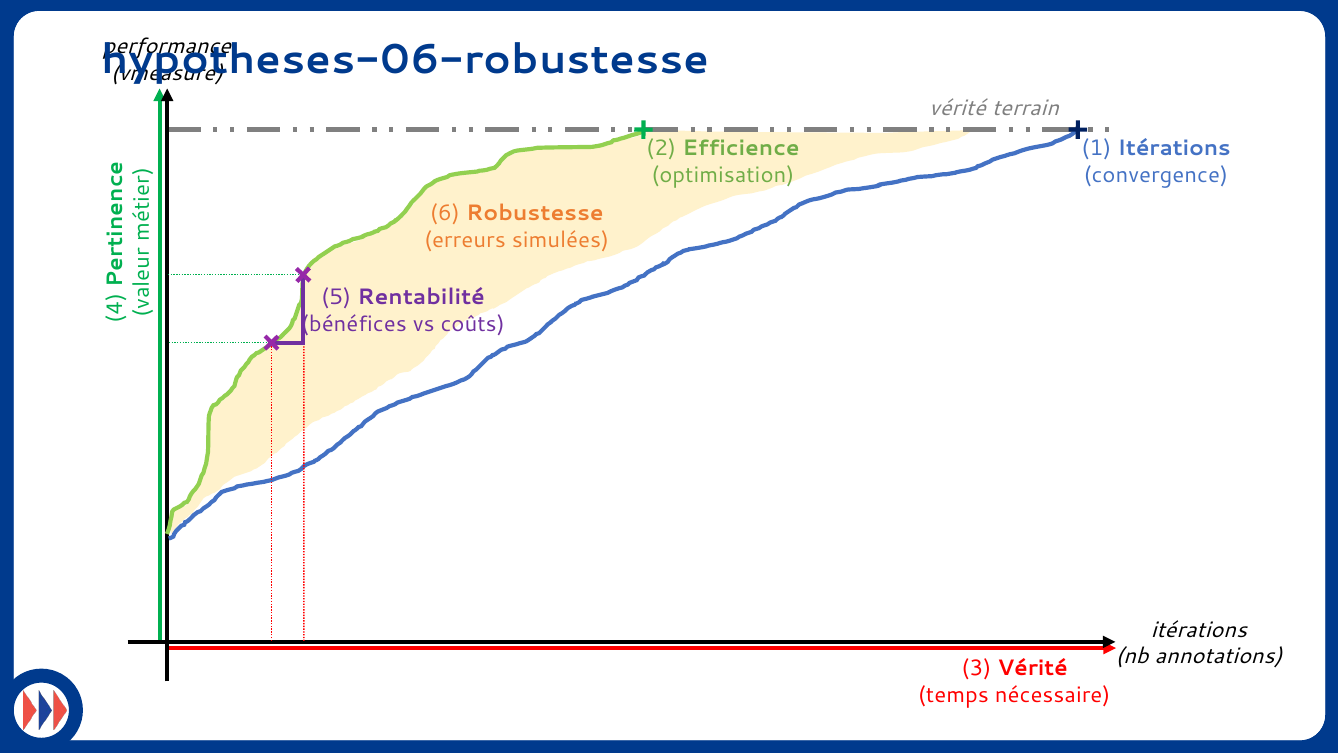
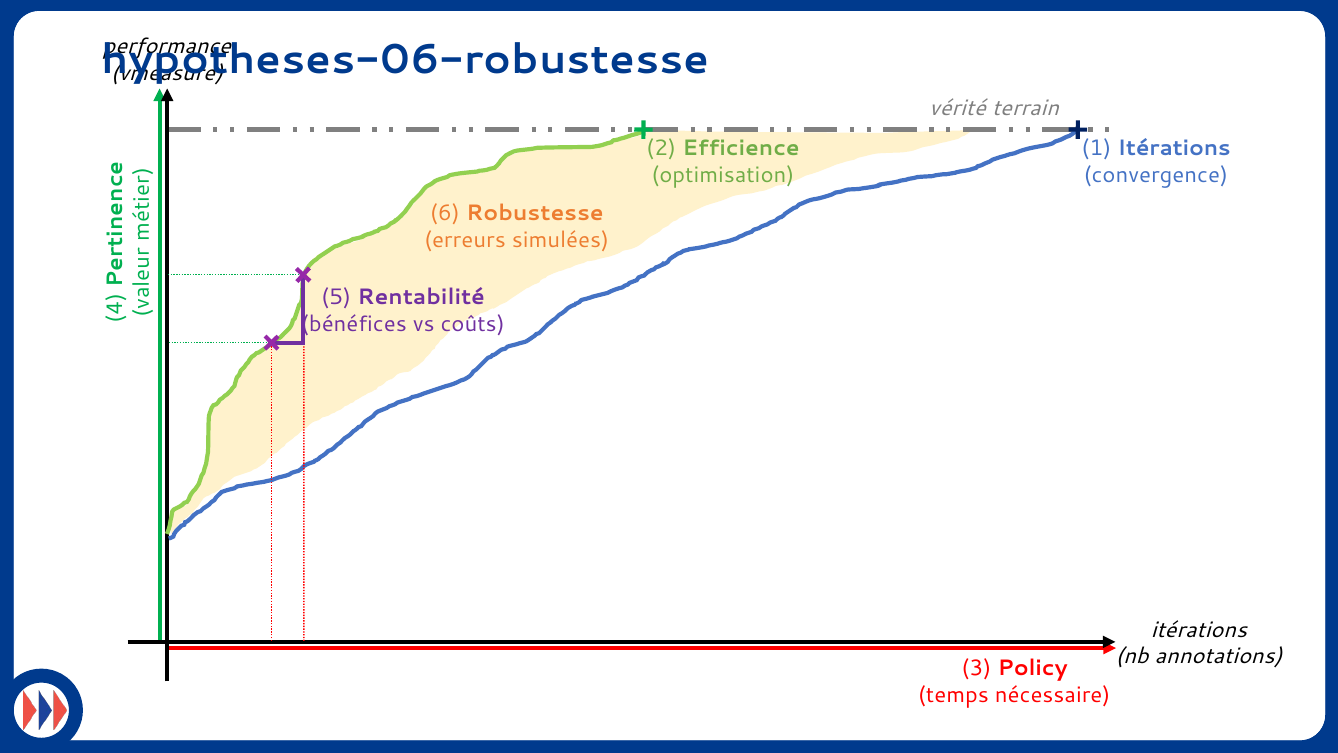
3 Vérité: Vérité -> Policy
